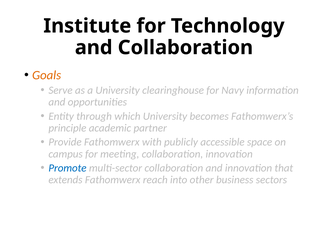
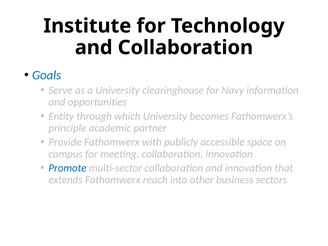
Goals colour: orange -> blue
